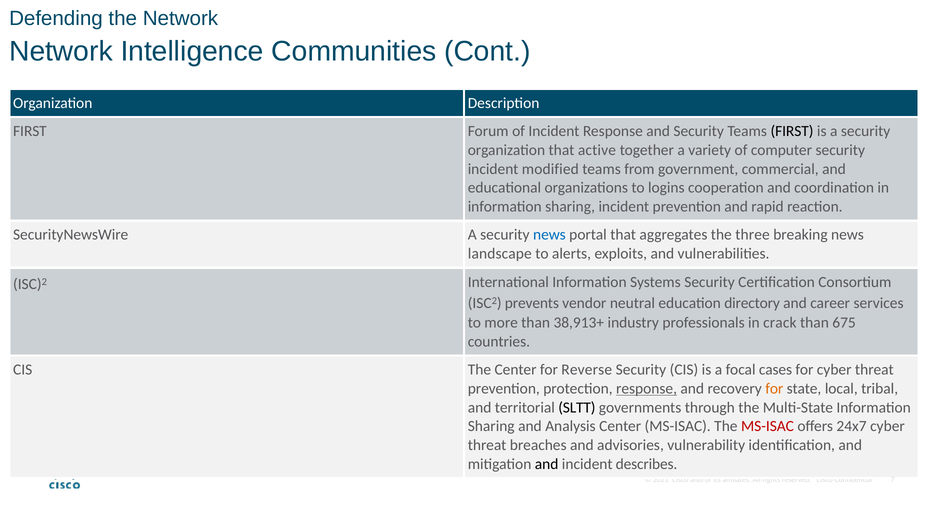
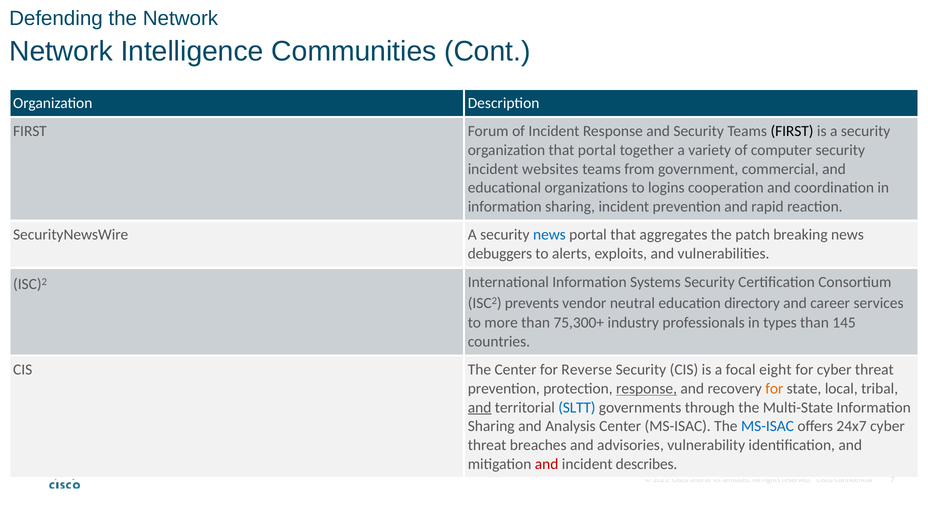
that active: active -> portal
modified: modified -> websites
three: three -> patch
landscape: landscape -> debuggers
38,913+: 38,913+ -> 75,300+
crack: crack -> types
675: 675 -> 145
cases: cases -> eight
and at (480, 407) underline: none -> present
SLTT colour: black -> blue
MS-ISAC at (768, 426) colour: red -> blue
and at (547, 464) colour: black -> red
